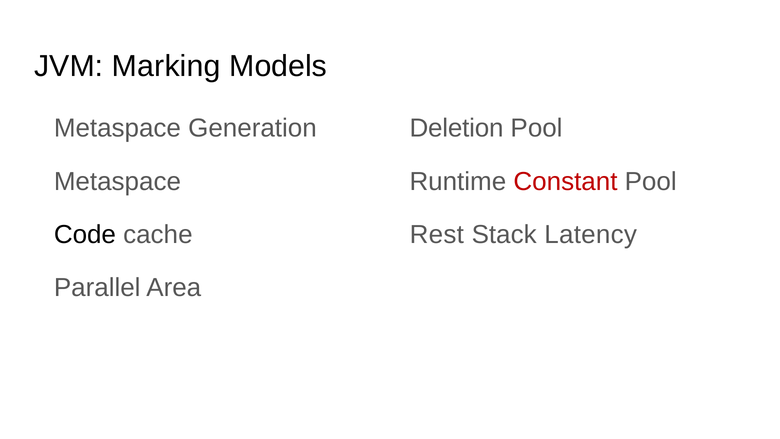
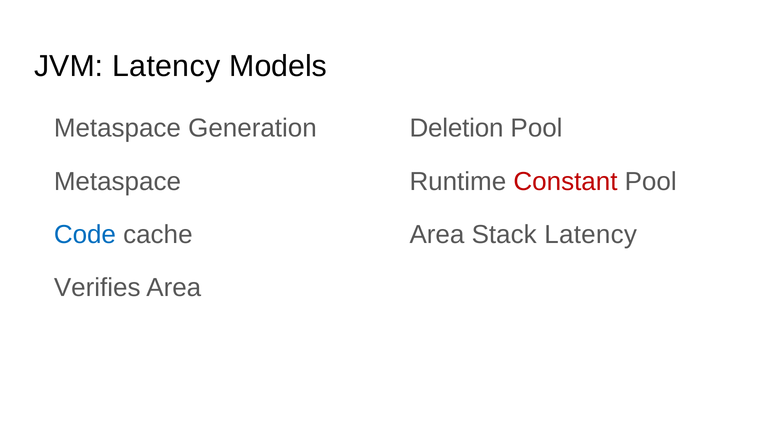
JVM Marking: Marking -> Latency
Code colour: black -> blue
Rest at (437, 235): Rest -> Area
Parallel: Parallel -> Verifies
